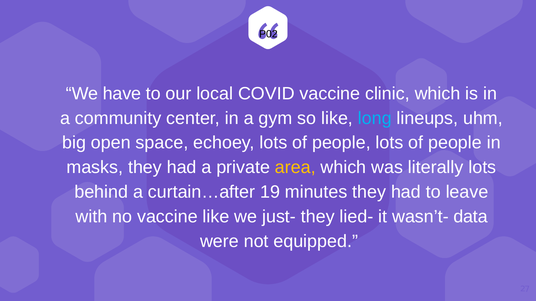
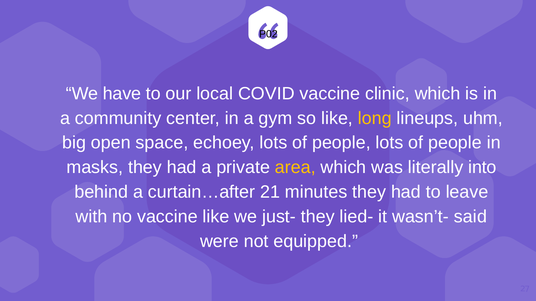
long colour: light blue -> yellow
literally lots: lots -> into
19: 19 -> 21
data: data -> said
